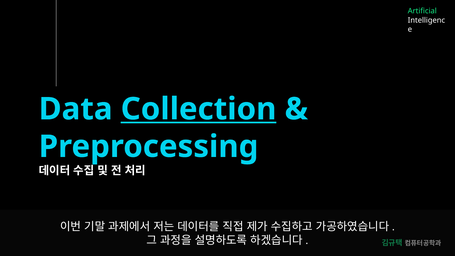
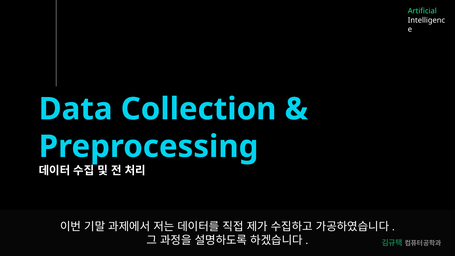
Collection underline: present -> none
